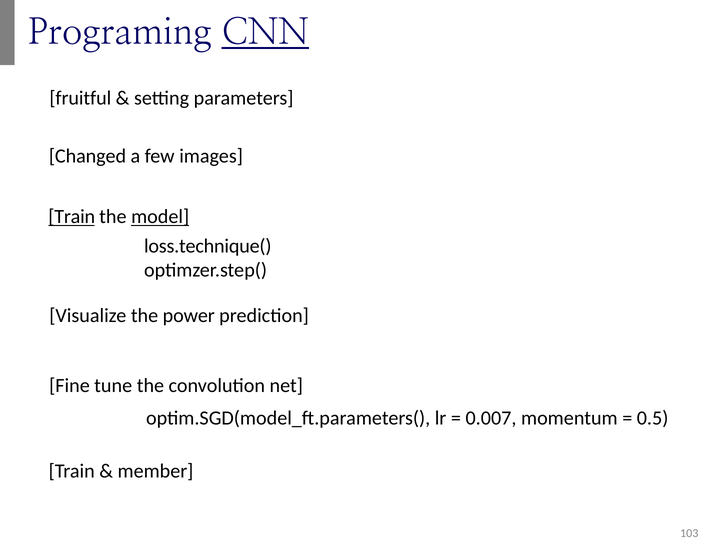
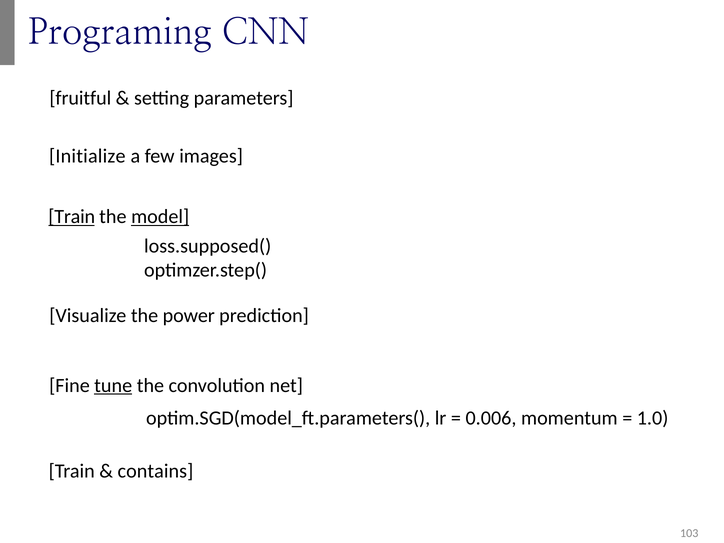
CNN underline: present -> none
Changed: Changed -> Initialize
loss.technique(: loss.technique( -> loss.supposed(
tune underline: none -> present
0.007: 0.007 -> 0.006
0.5: 0.5 -> 1.0
member: member -> contains
